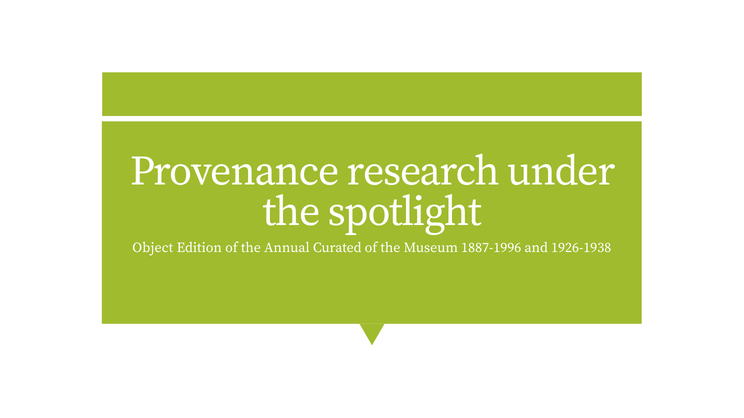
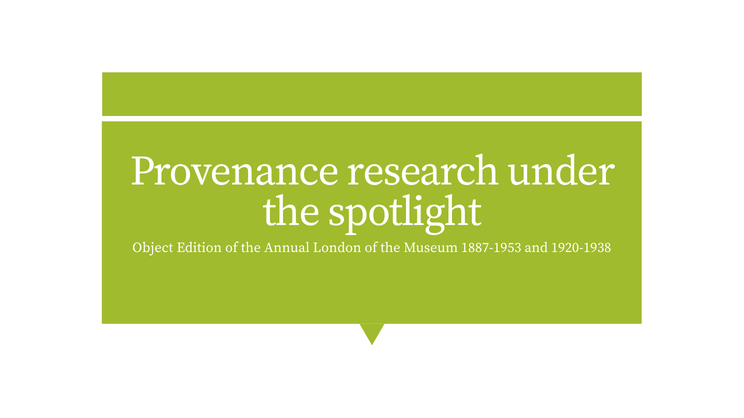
Curated: Curated -> London
1887-1996: 1887-1996 -> 1887-1953
1926-1938: 1926-1938 -> 1920-1938
